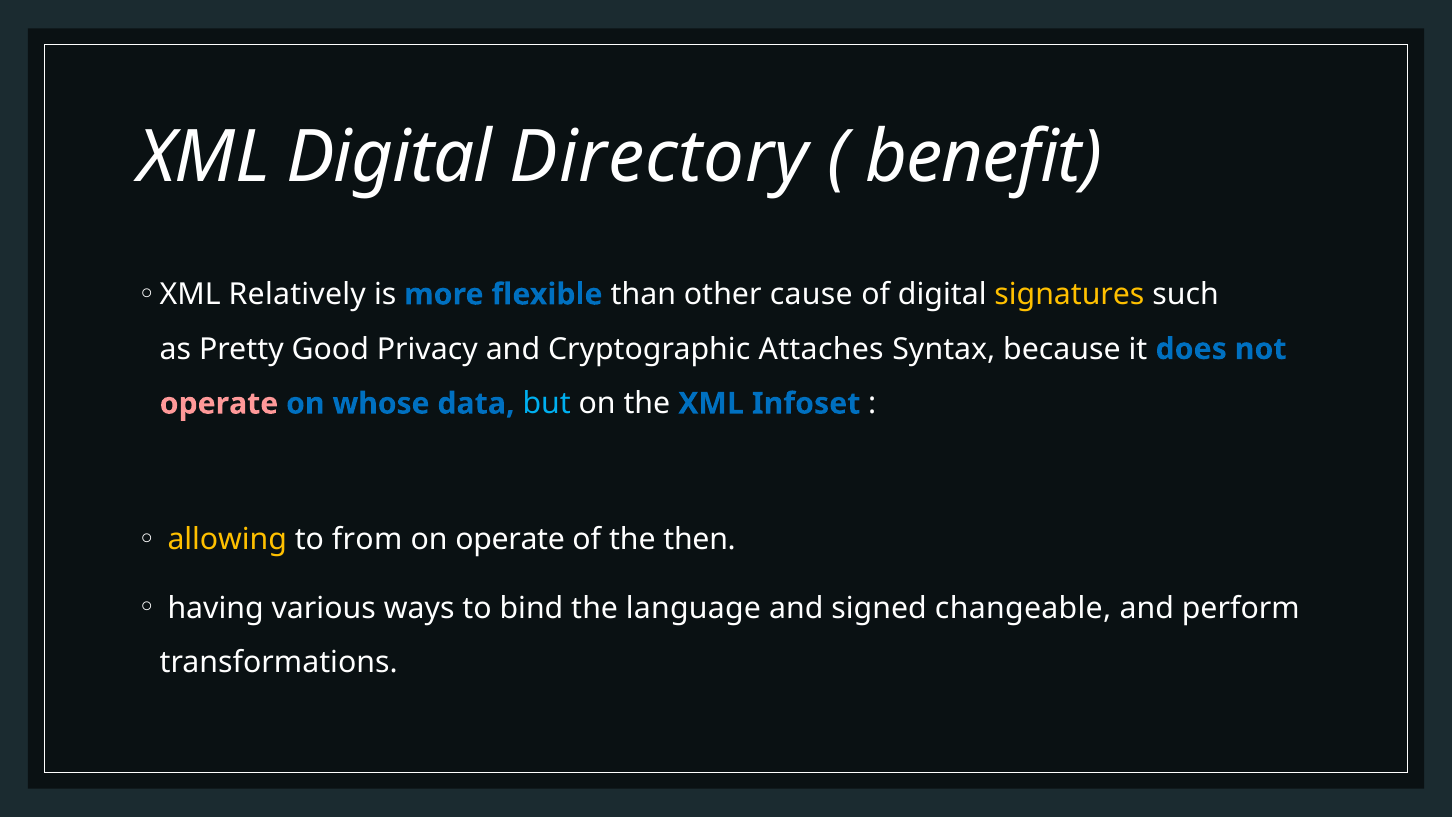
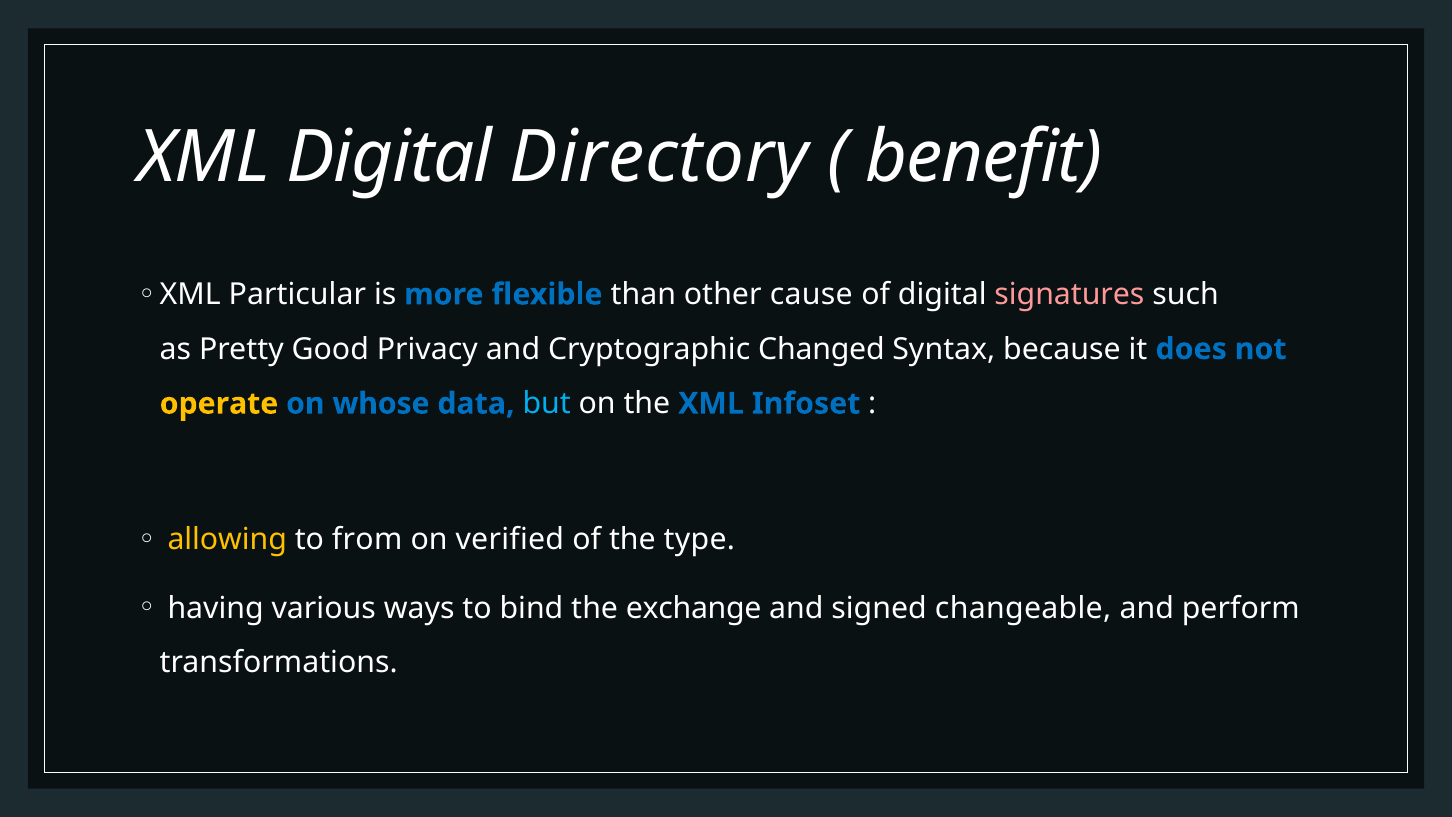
Relatively: Relatively -> Particular
signatures colour: yellow -> pink
Attaches: Attaches -> Changed
operate at (219, 403) colour: pink -> yellow
on operate: operate -> verified
then: then -> type
language: language -> exchange
